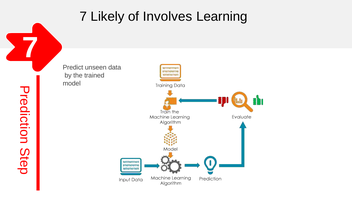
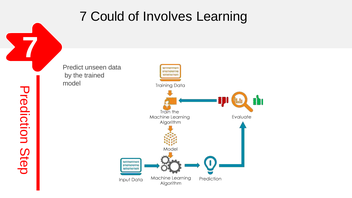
Likely: Likely -> Could
